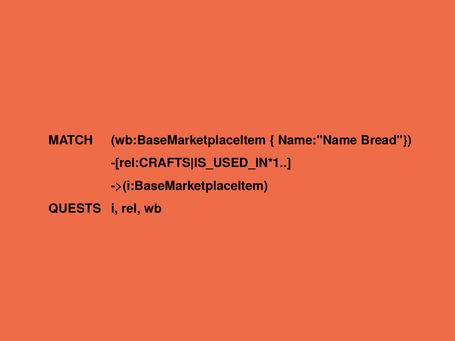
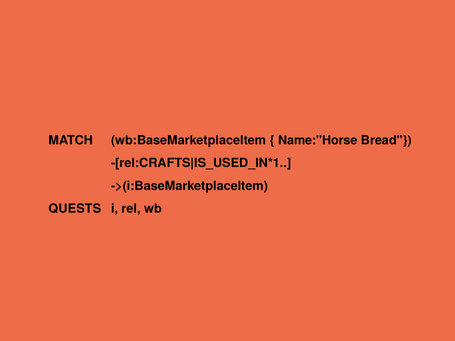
Name:"Name: Name:"Name -> Name:"Horse
